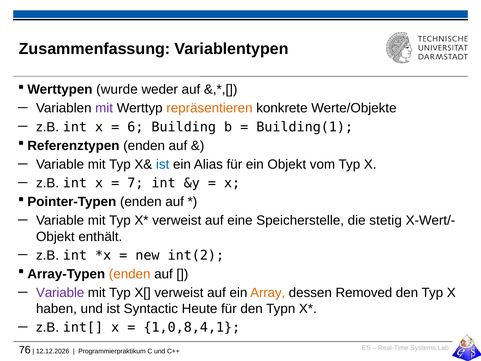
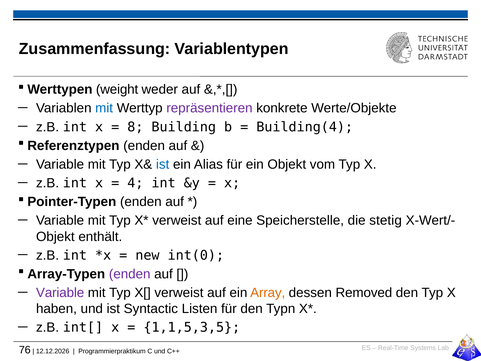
wurde: wurde -> weight
mit at (104, 108) colour: purple -> blue
repräsentieren colour: orange -> purple
6: 6 -> 8
Building(1: Building(1 -> Building(4
7: 7 -> 4
int(2: int(2 -> int(0
enden at (130, 274) colour: orange -> purple
Heute: Heute -> Listen
1,0,8,4,1: 1,0,8,4,1 -> 1,1,5,3,5
